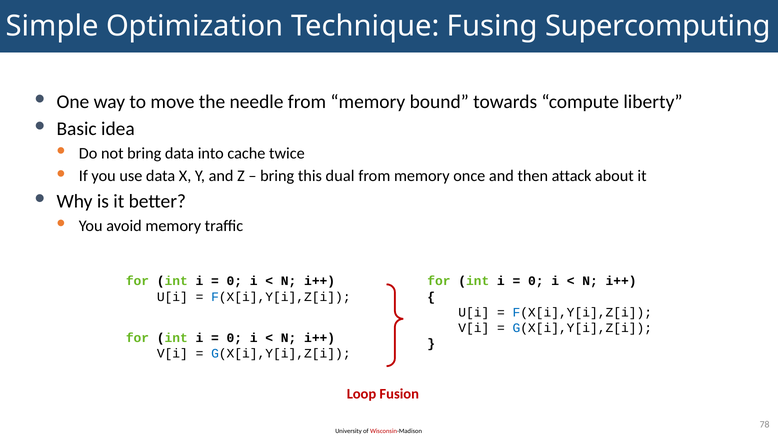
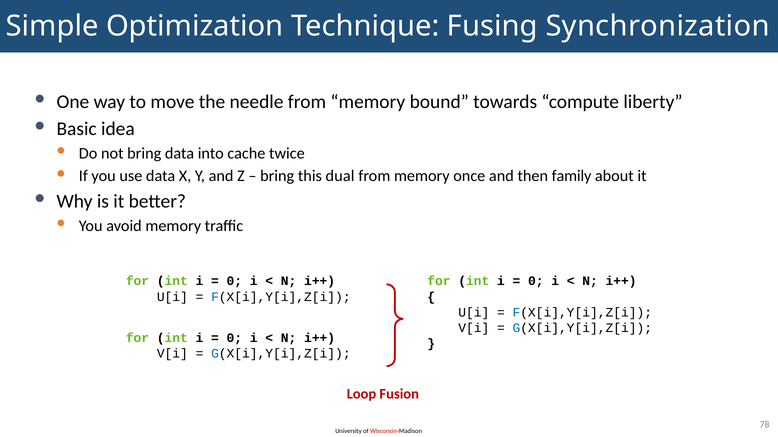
Supercomputing: Supercomputing -> Synchronization
attack: attack -> family
